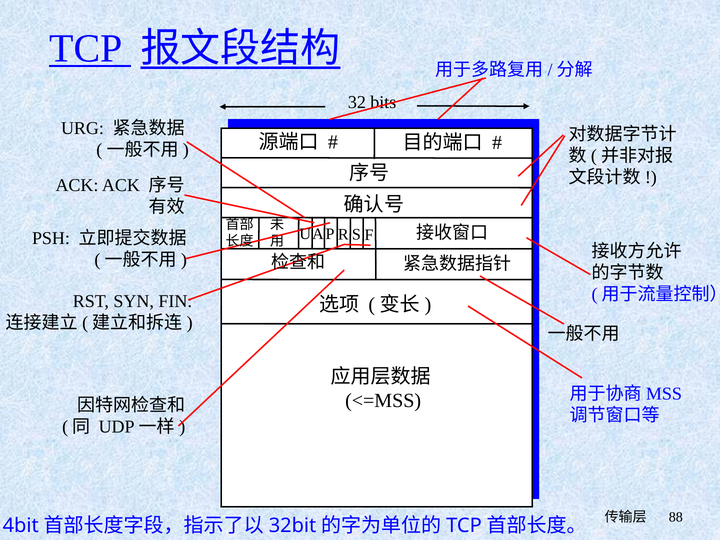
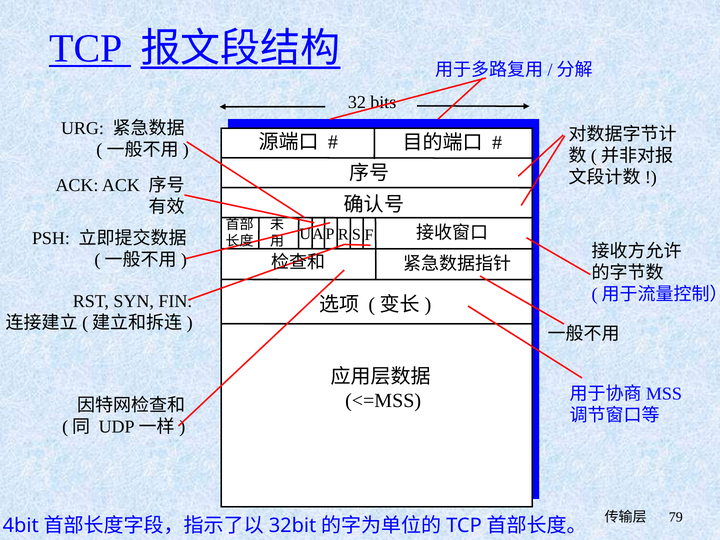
88: 88 -> 79
